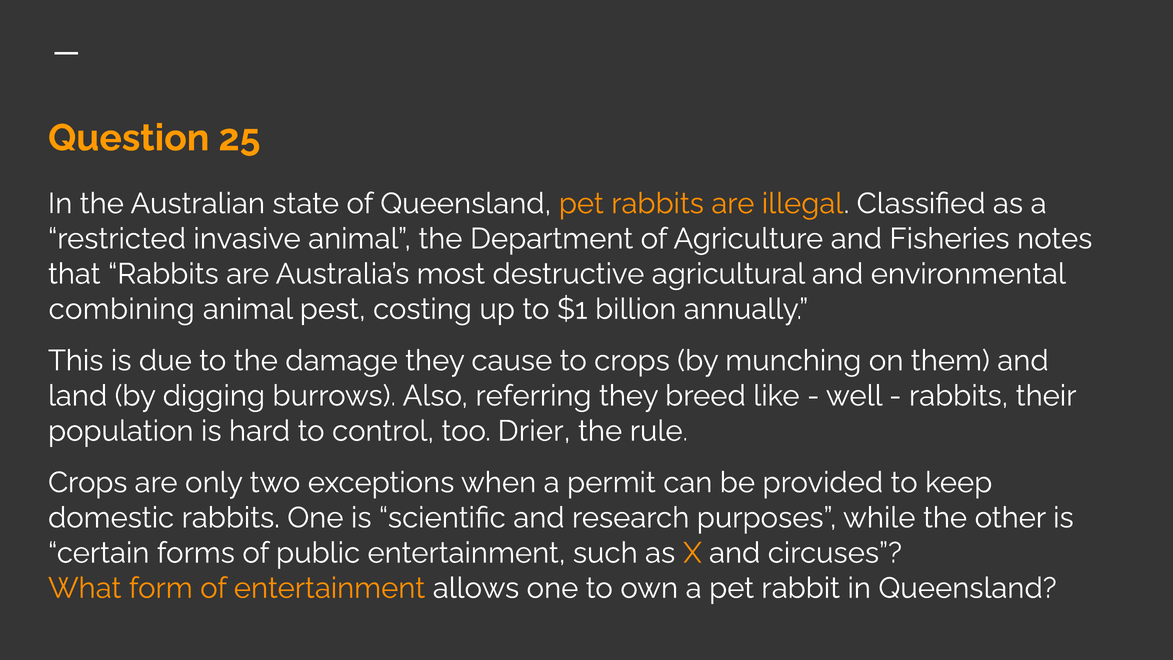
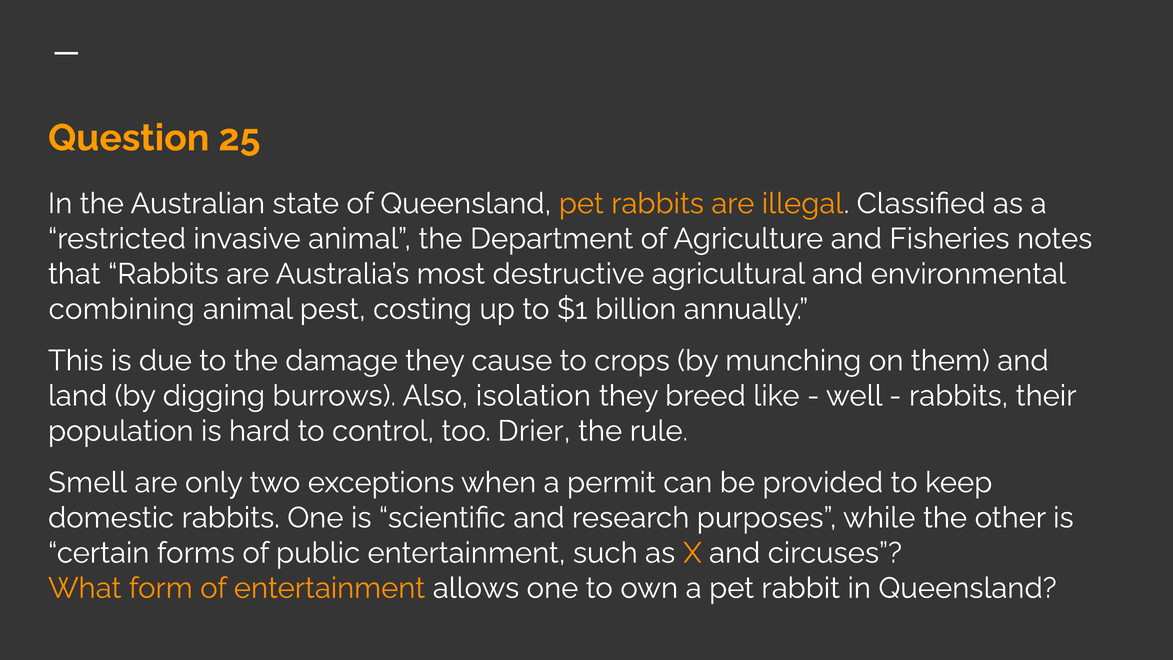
referring: referring -> isolation
Crops at (88, 482): Crops -> Smell
